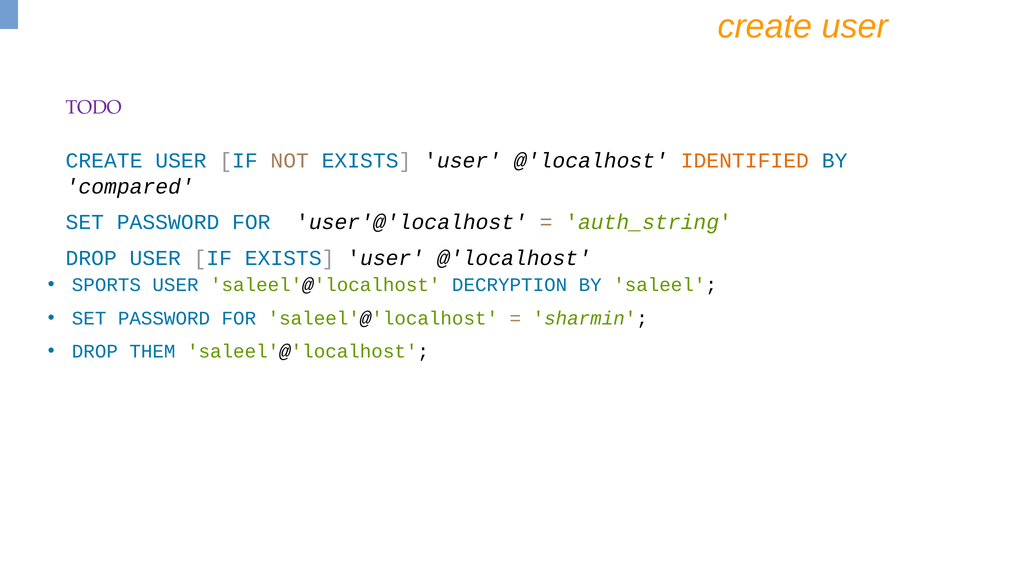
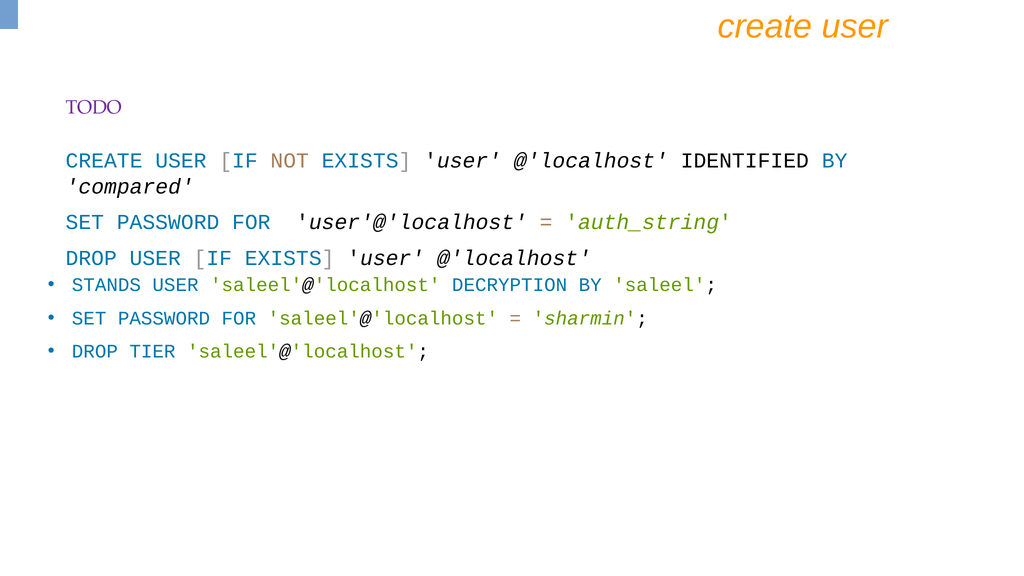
IDENTIFIED colour: orange -> black
SPORTS: SPORTS -> STANDS
THEM: THEM -> TIER
